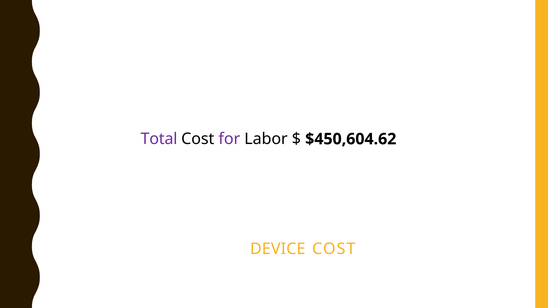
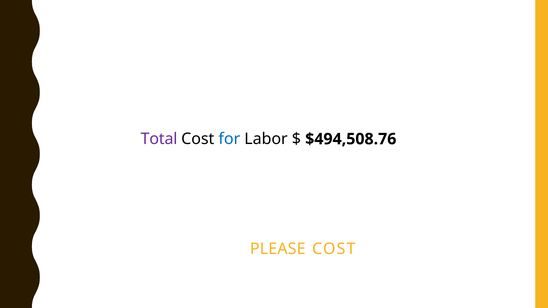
for colour: purple -> blue
$450,604.62: $450,604.62 -> $494,508.76
DEVICE: DEVICE -> PLEASE
